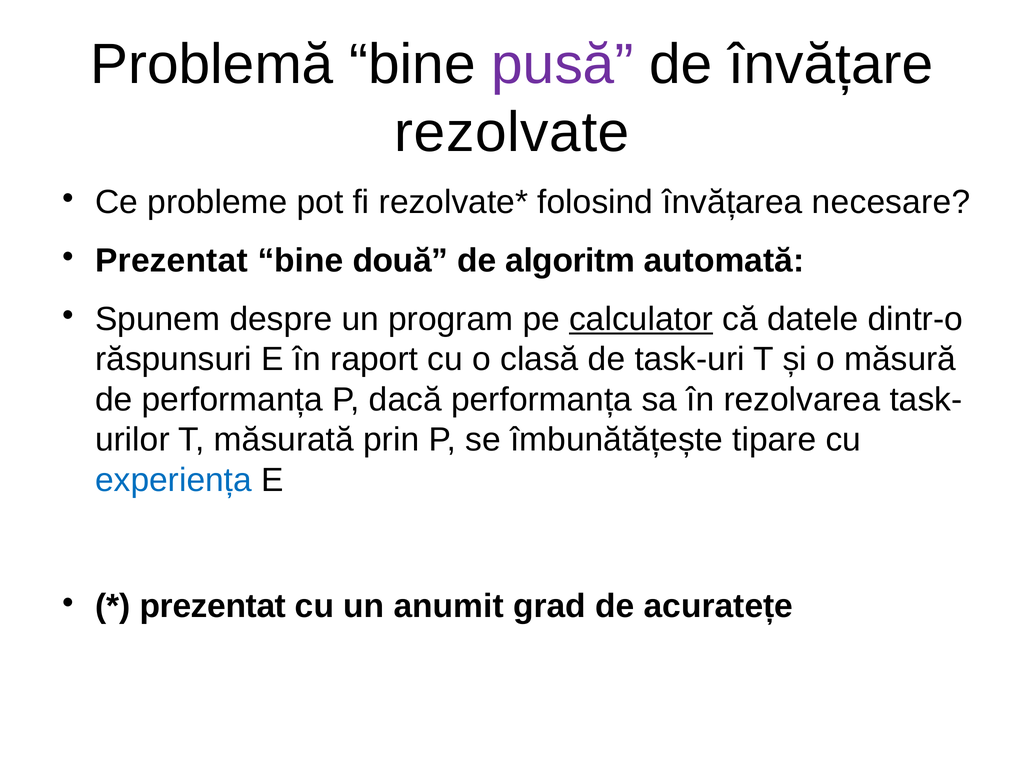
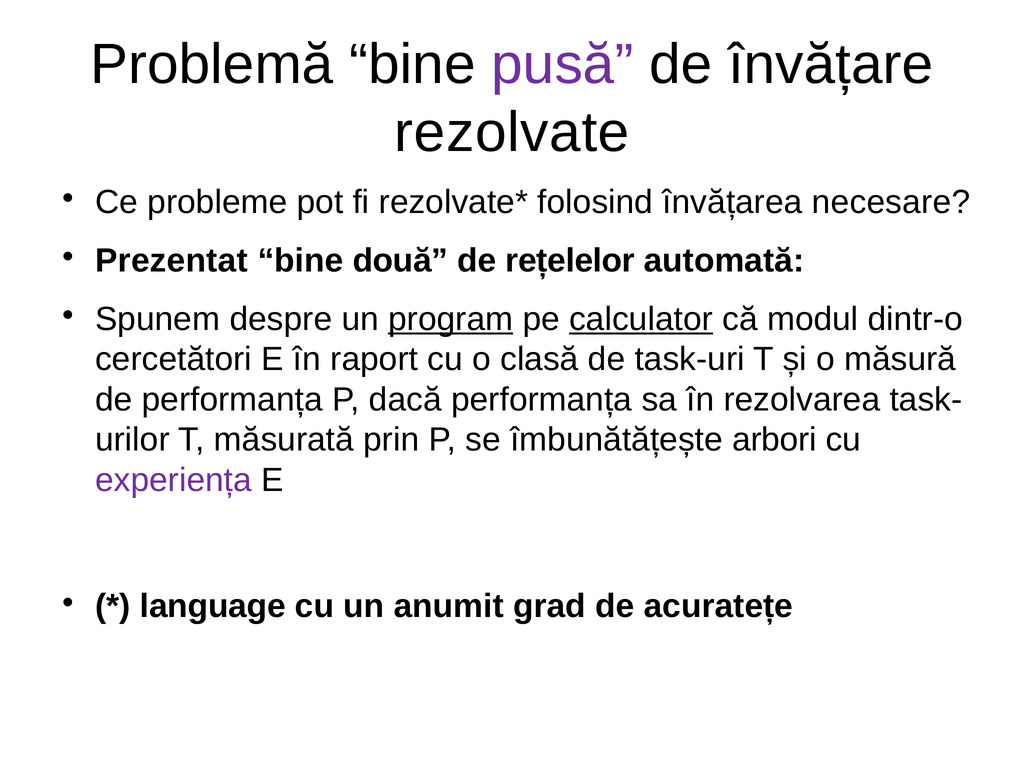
algoritm: algoritm -> rețelelor
program underline: none -> present
datele: datele -> modul
răspunsuri: răspunsuri -> cercetători
tipare: tipare -> arbori
experiența colour: blue -> purple
prezentat at (213, 607): prezentat -> language
